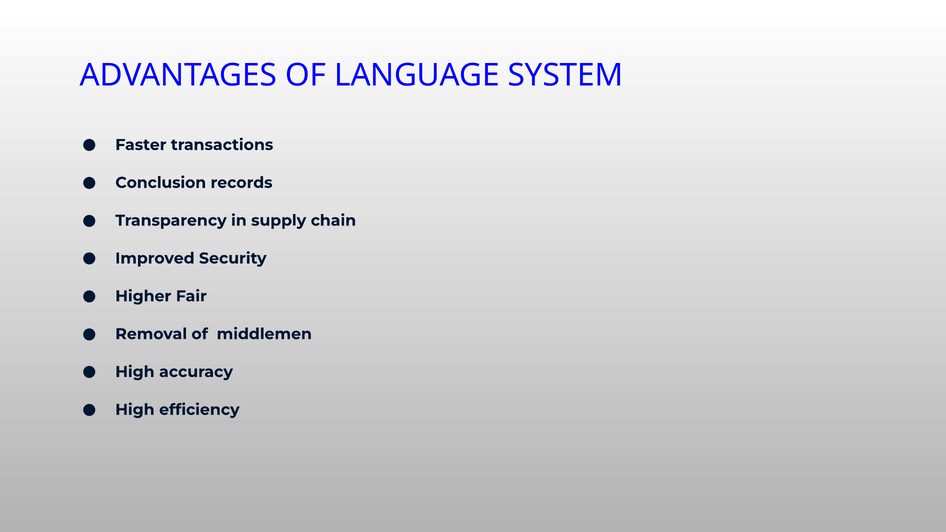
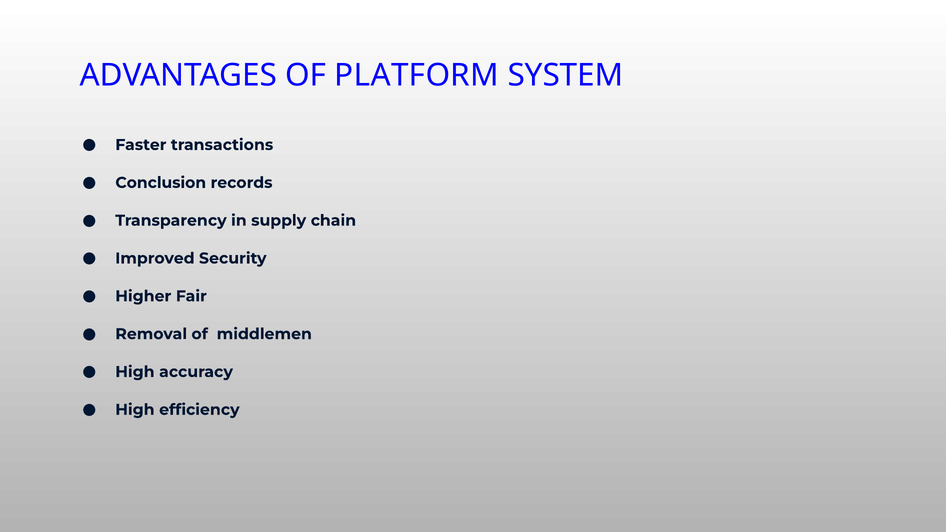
LANGUAGE: LANGUAGE -> PLATFORM
